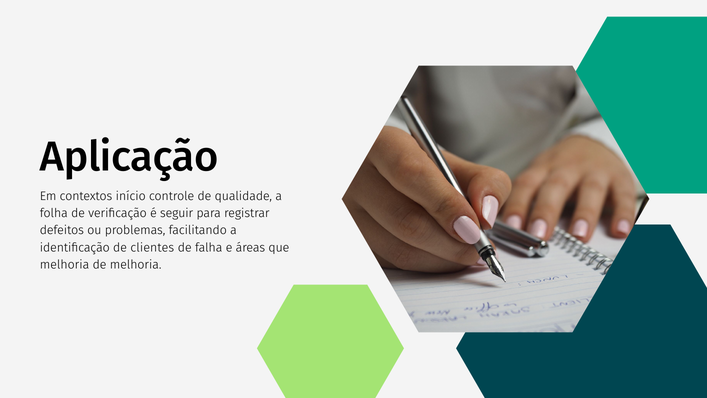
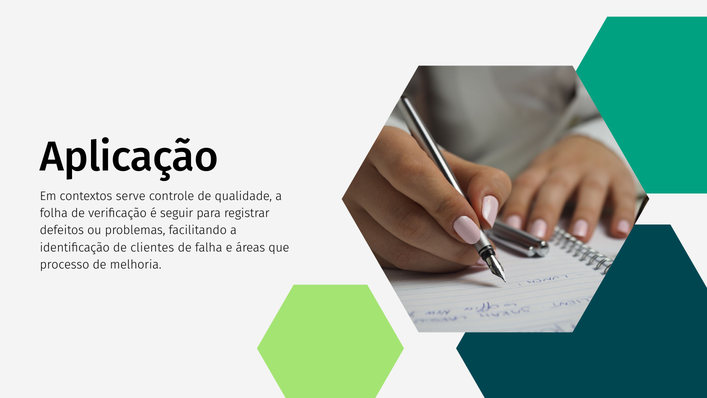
início: início -> serve
melhoria at (65, 265): melhoria -> processo
